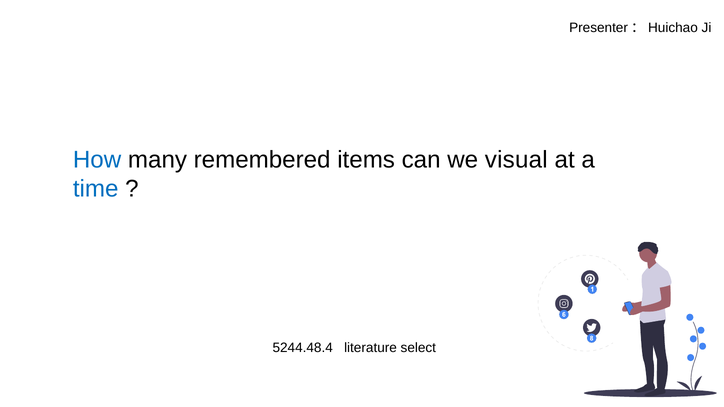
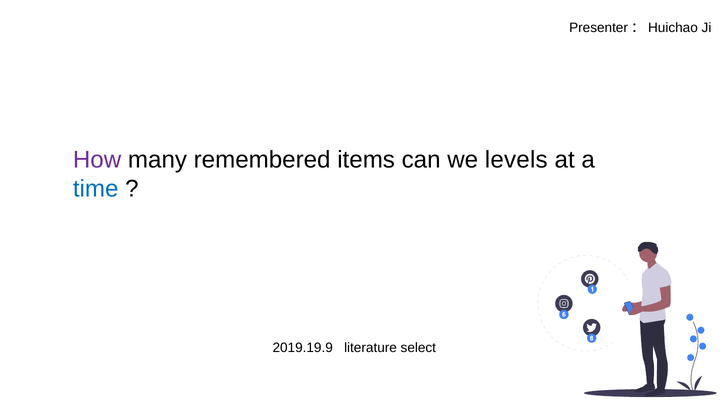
How colour: blue -> purple
visual: visual -> levels
5244.48.4: 5244.48.4 -> 2019.19.9
